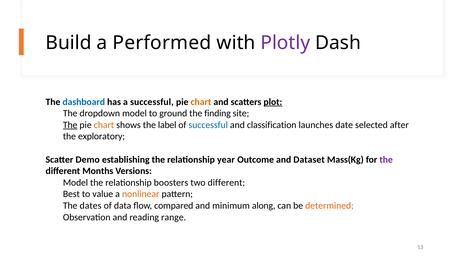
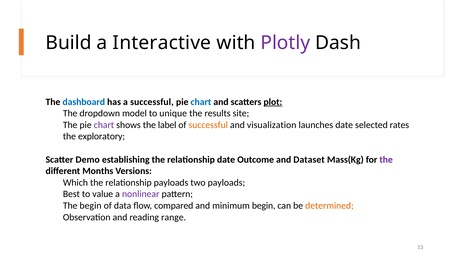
Performed: Performed -> Interactive
chart at (201, 102) colour: orange -> blue
ground: ground -> unique
finding: finding -> results
The at (70, 125) underline: present -> none
chart at (104, 125) colour: orange -> purple
successful at (208, 125) colour: blue -> orange
classification: classification -> visualization
after: after -> rates
relationship year: year -> date
Model at (75, 183): Model -> Which
relationship boosters: boosters -> payloads
two different: different -> payloads
nonlinear colour: orange -> purple
The dates: dates -> begin
minimum along: along -> begin
